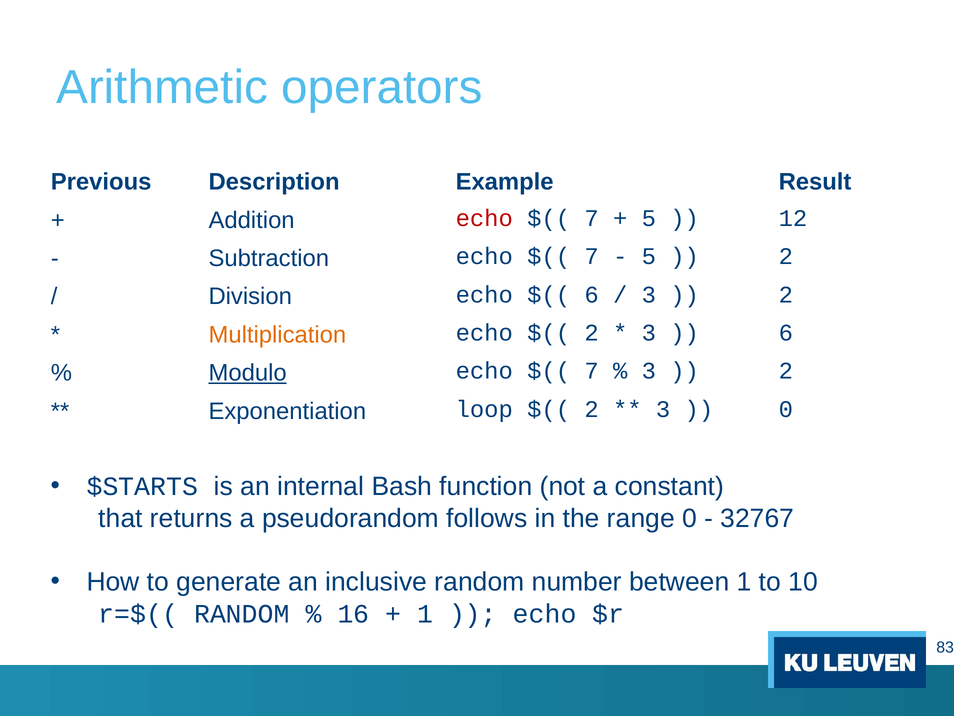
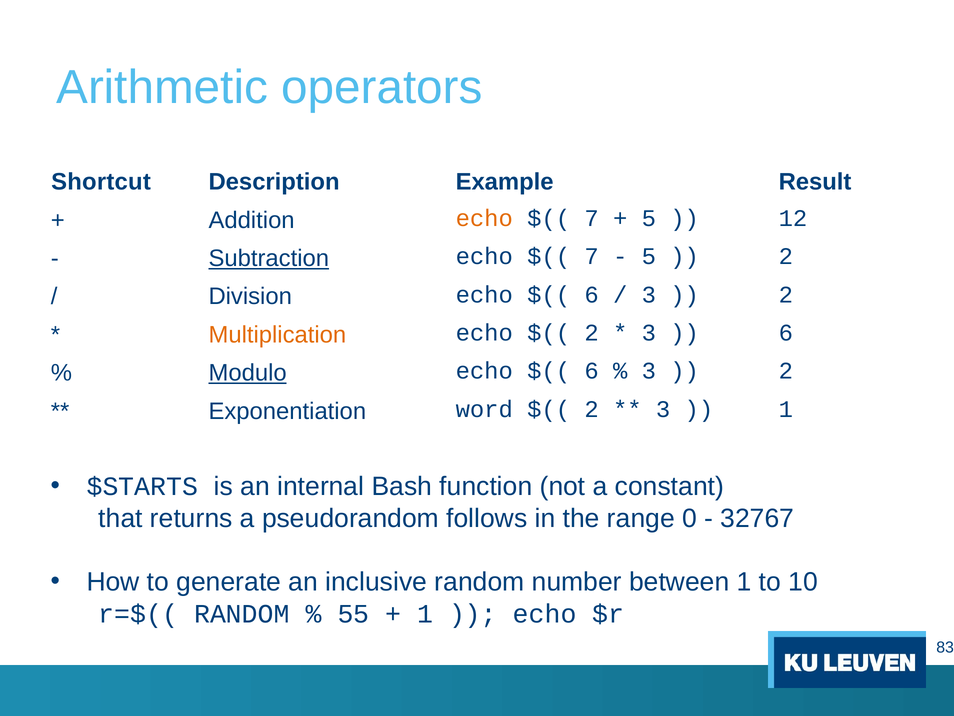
Previous: Previous -> Shortcut
echo at (484, 218) colour: red -> orange
Subtraction underline: none -> present
7 at (592, 371): 7 -> 6
loop: loop -> word
0 at (786, 409): 0 -> 1
16: 16 -> 55
